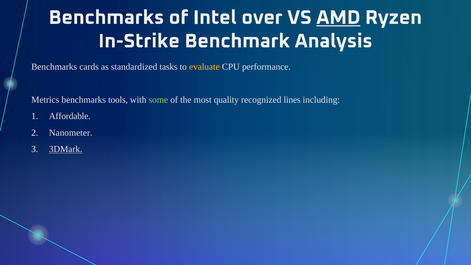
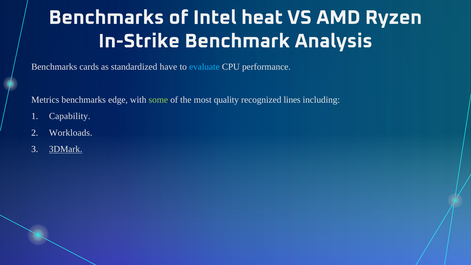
over: over -> heat
AMD underline: present -> none
tasks: tasks -> have
evaluate colour: yellow -> light blue
tools: tools -> edge
Affordable: Affordable -> Capability
Nanometer: Nanometer -> Workloads
